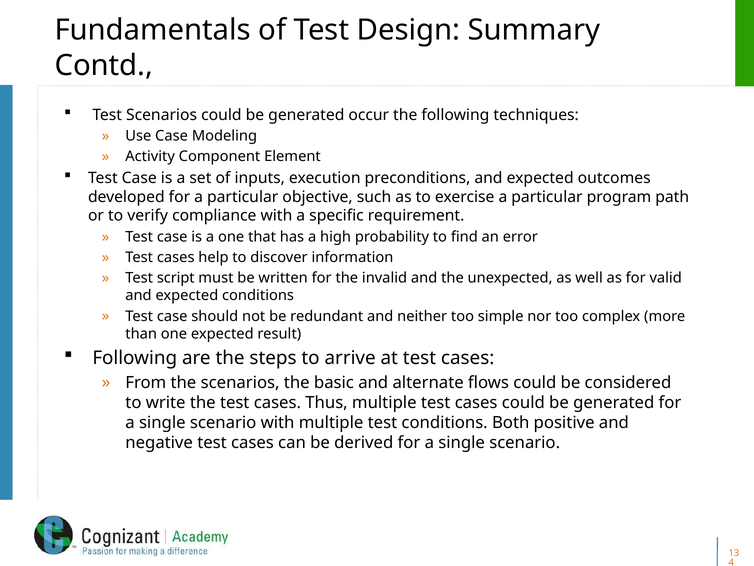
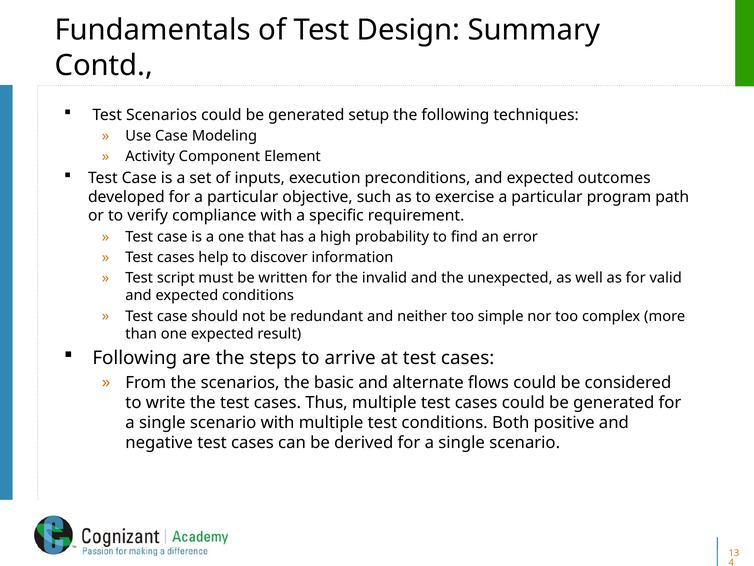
occur: occur -> setup
